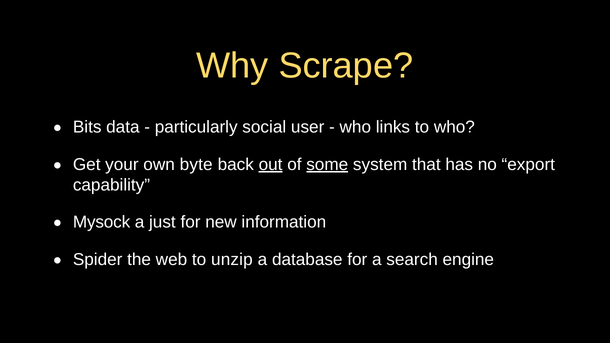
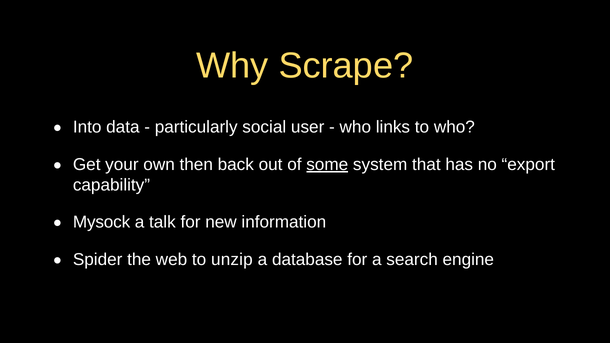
Bits: Bits -> Into
byte: byte -> then
out underline: present -> none
just: just -> talk
